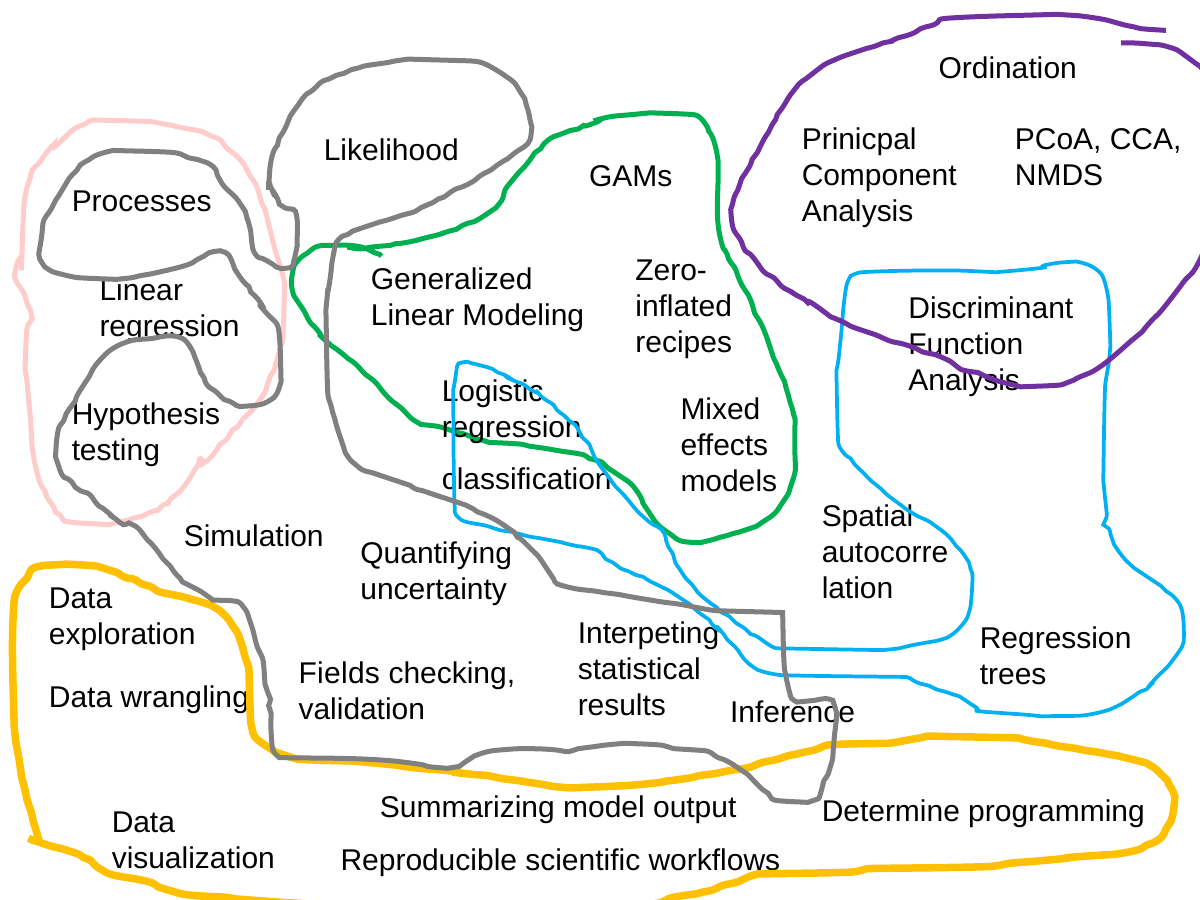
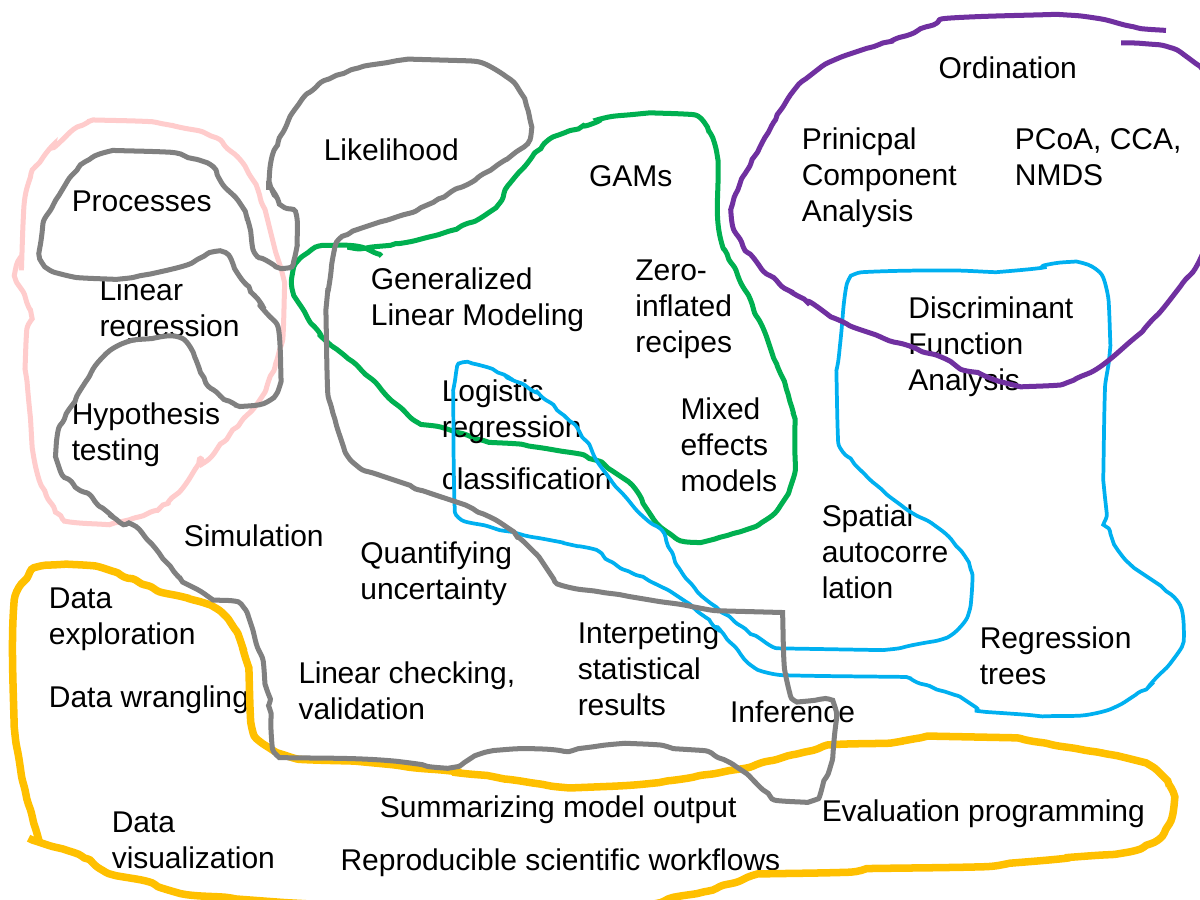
Fields at (339, 673): Fields -> Linear
Determine: Determine -> Evaluation
